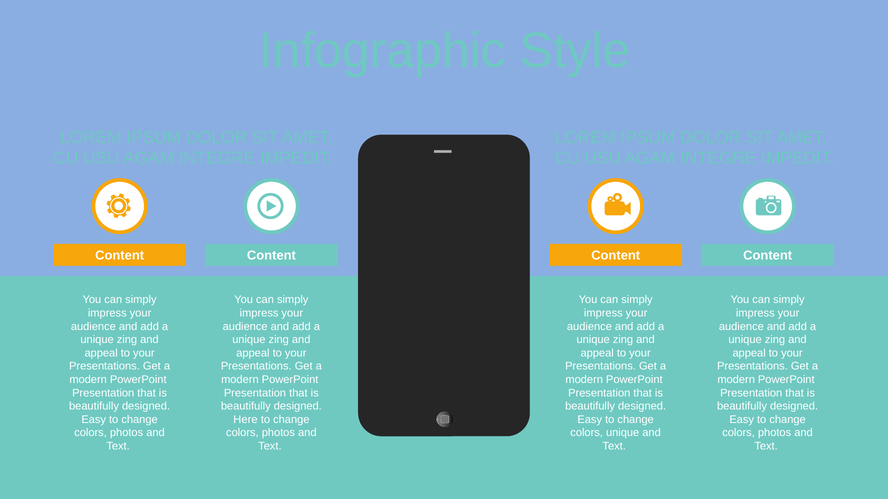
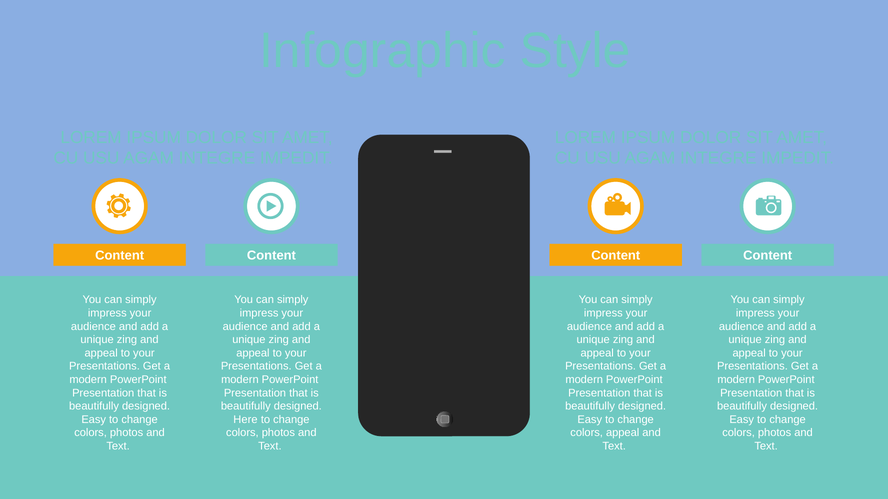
colors unique: unique -> appeal
